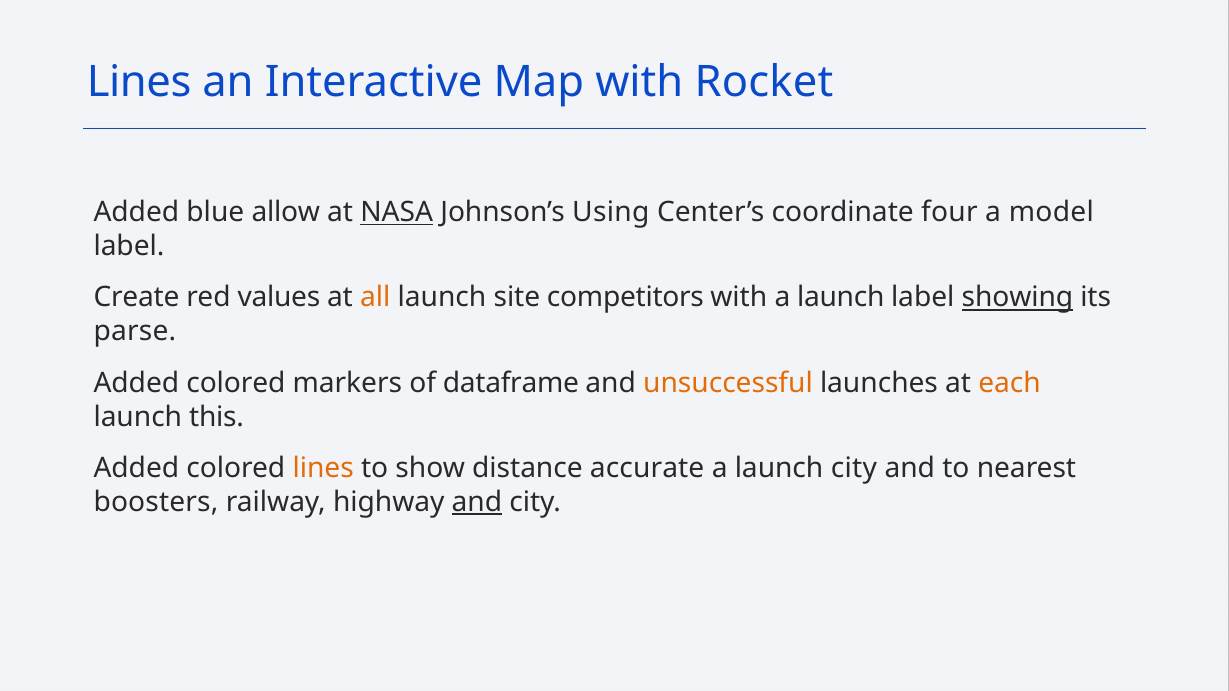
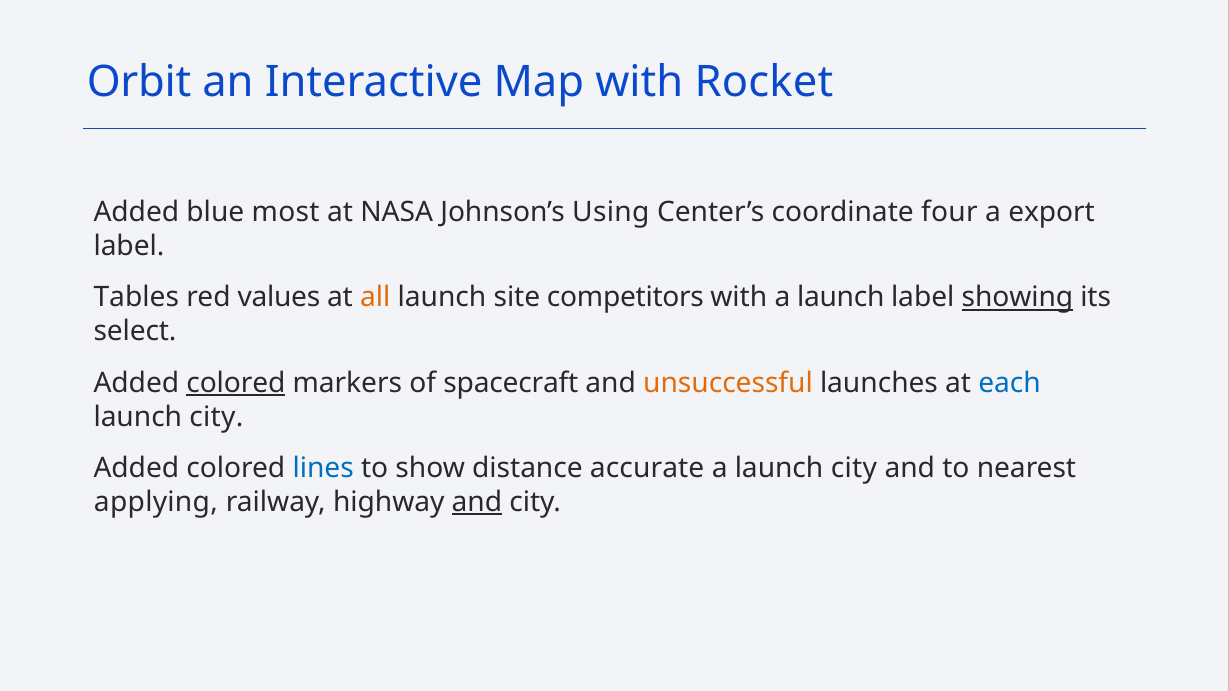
Lines at (139, 82): Lines -> Orbit
allow: allow -> most
NASA underline: present -> none
model: model -> export
Create: Create -> Tables
parse: parse -> select
colored at (236, 383) underline: none -> present
dataframe: dataframe -> spacecraft
each colour: orange -> blue
this at (217, 417): this -> city
lines at (323, 469) colour: orange -> blue
boosters: boosters -> applying
